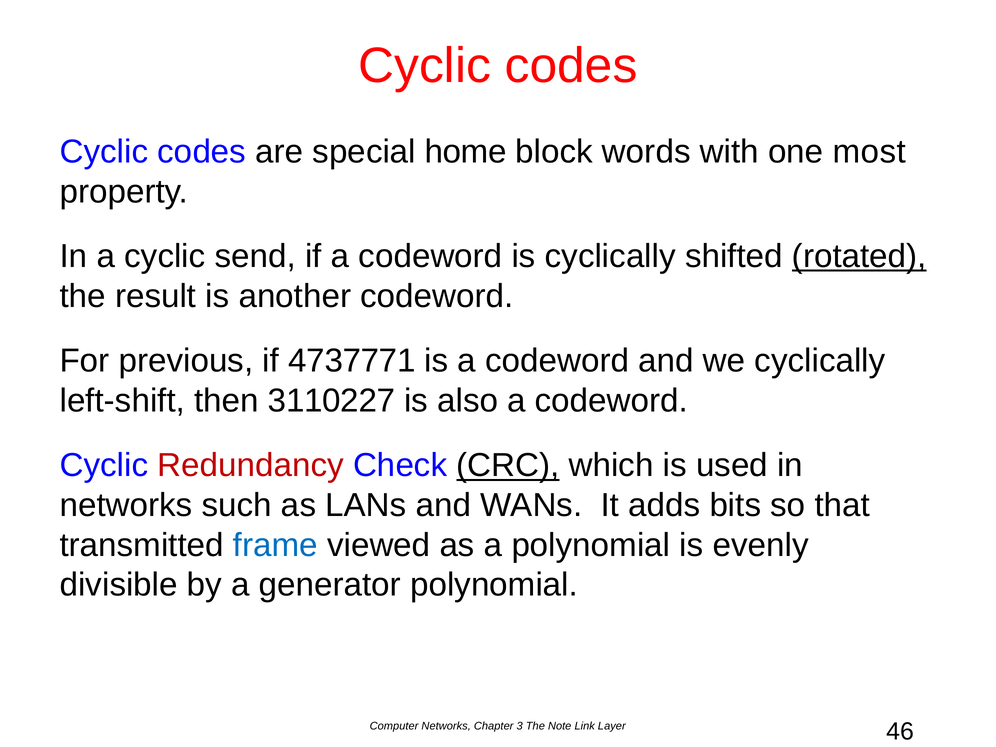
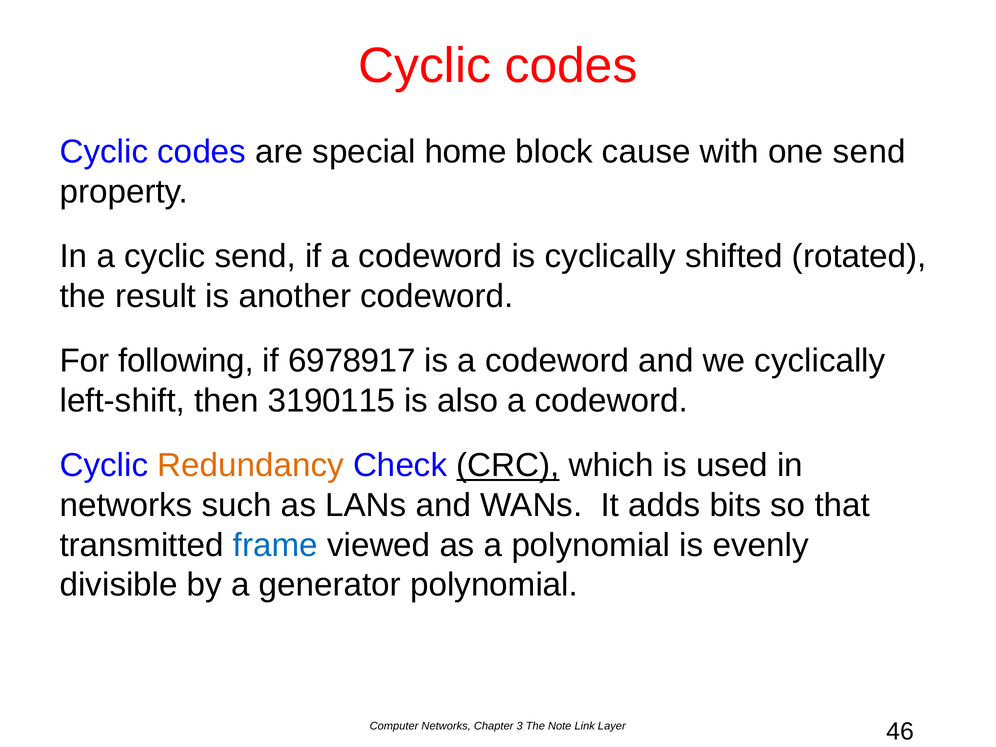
words: words -> cause
one most: most -> send
rotated underline: present -> none
previous: previous -> following
4737771: 4737771 -> 6978917
3110227: 3110227 -> 3190115
Redundancy colour: red -> orange
